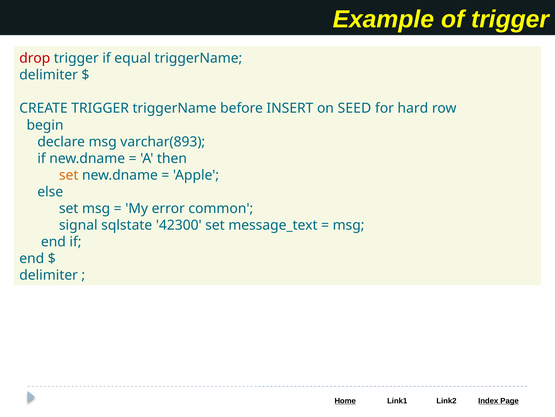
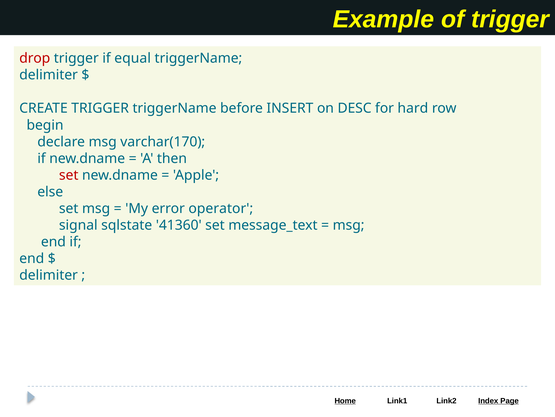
SEED: SEED -> DESC
varchar(893: varchar(893 -> varchar(170
set at (69, 175) colour: orange -> red
common: common -> operator
42300: 42300 -> 41360
